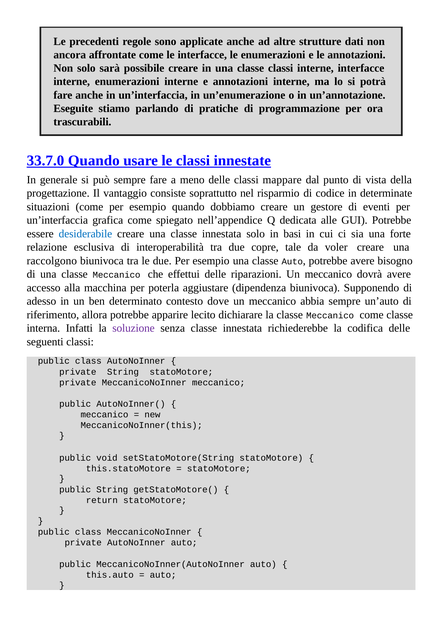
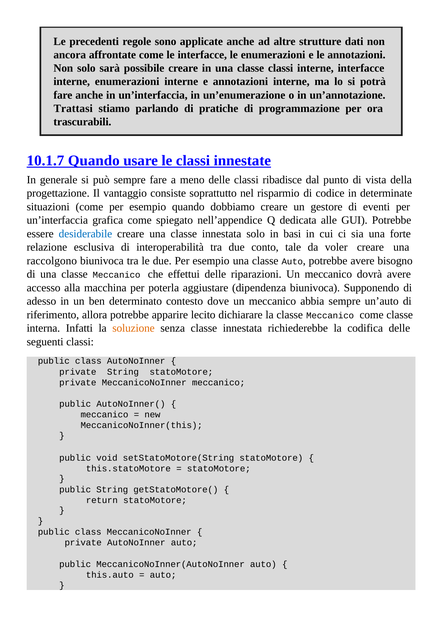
Eseguite: Eseguite -> Trattasi
33.7.0: 33.7.0 -> 10.1.7
mappare: mappare -> ribadisce
copre: copre -> conto
soluzione colour: purple -> orange
